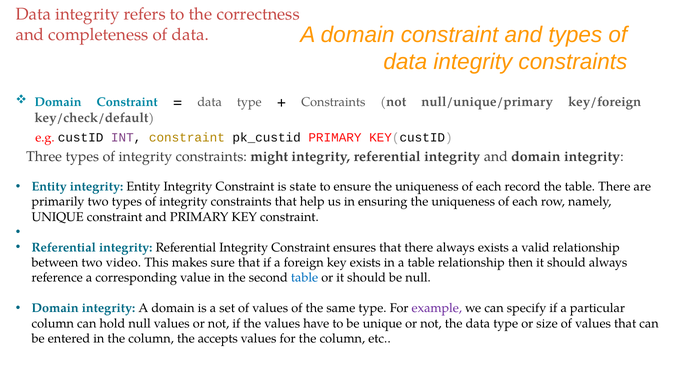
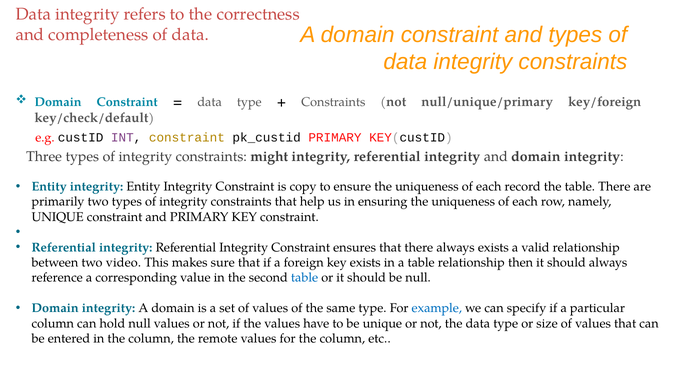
state: state -> copy
example colour: purple -> blue
accepts: accepts -> remote
